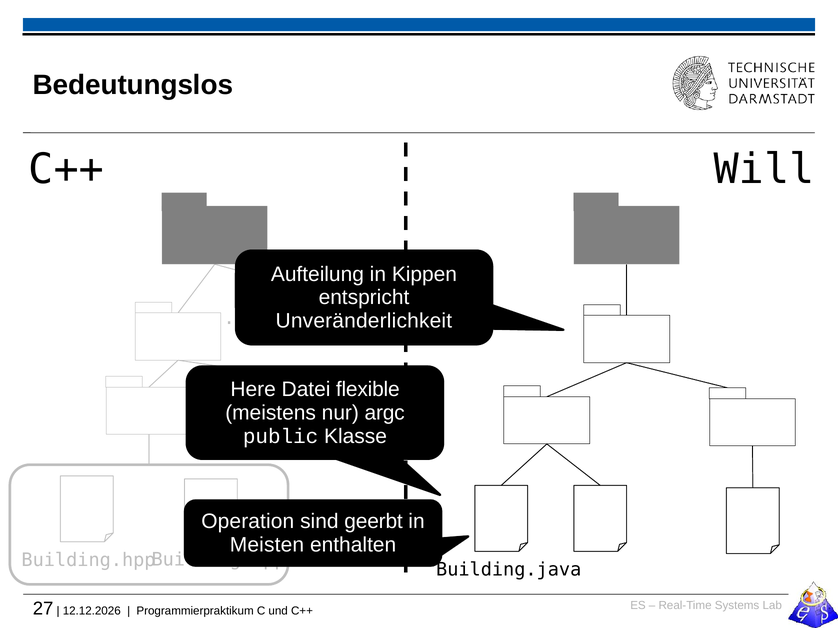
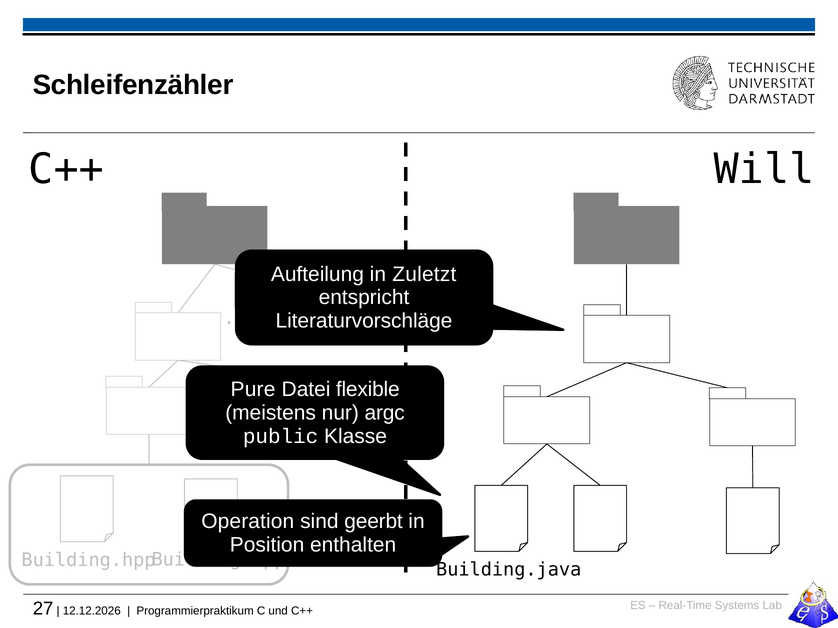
Bedeutungslos: Bedeutungslos -> Schleifenzähler
Kippen: Kippen -> Zuletzt
Unveränderlichkeit: Unveränderlichkeit -> Literaturvorschläge
Here: Here -> Pure
Meisten: Meisten -> Position
